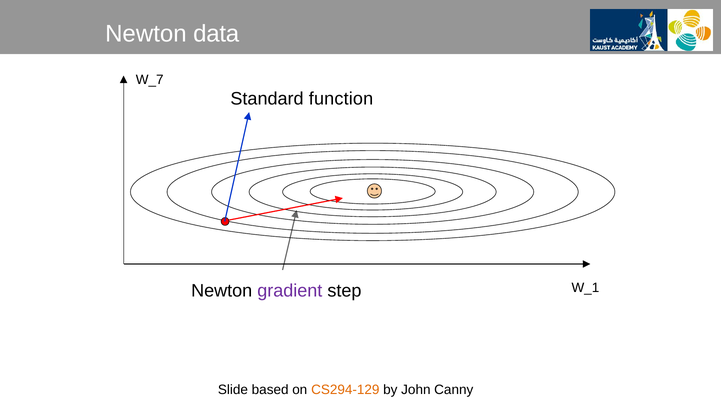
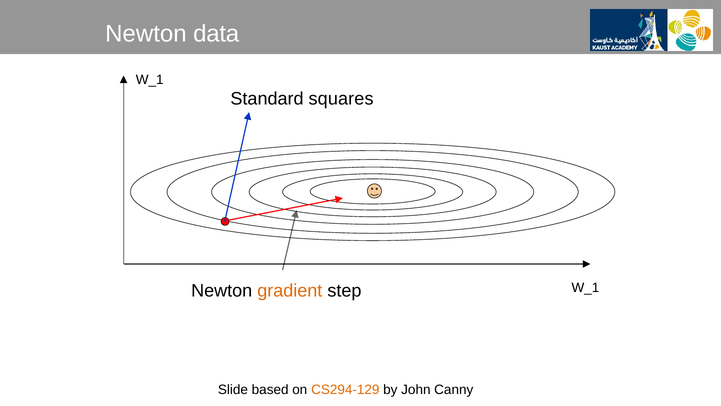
W_7 at (150, 80): W_7 -> W_1
function: function -> squares
gradient colour: purple -> orange
